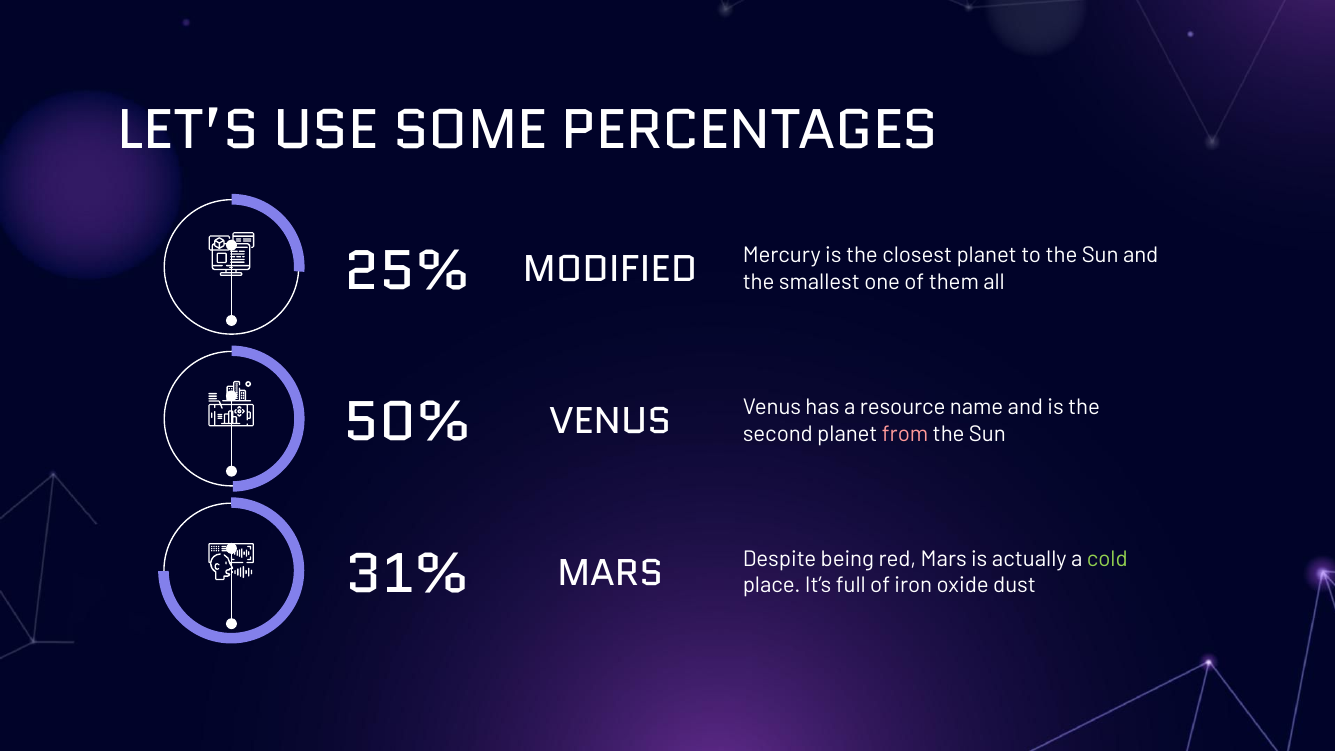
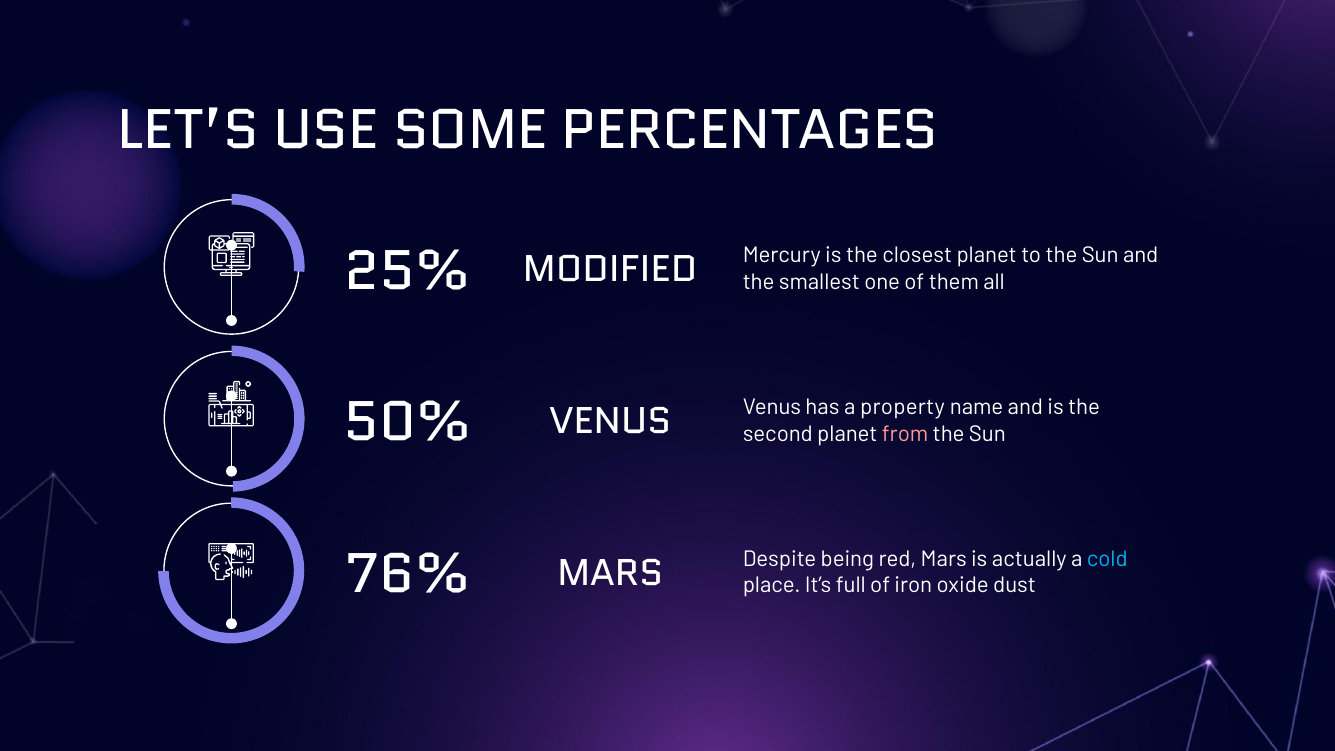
resource: resource -> property
cold colour: light green -> light blue
31%: 31% -> 76%
